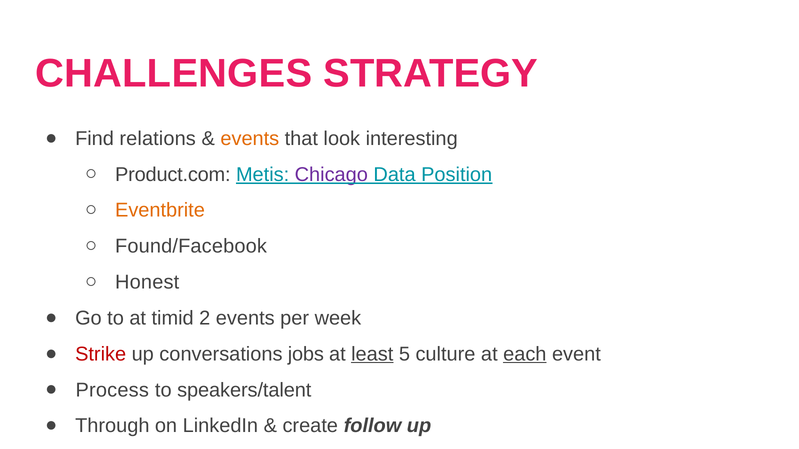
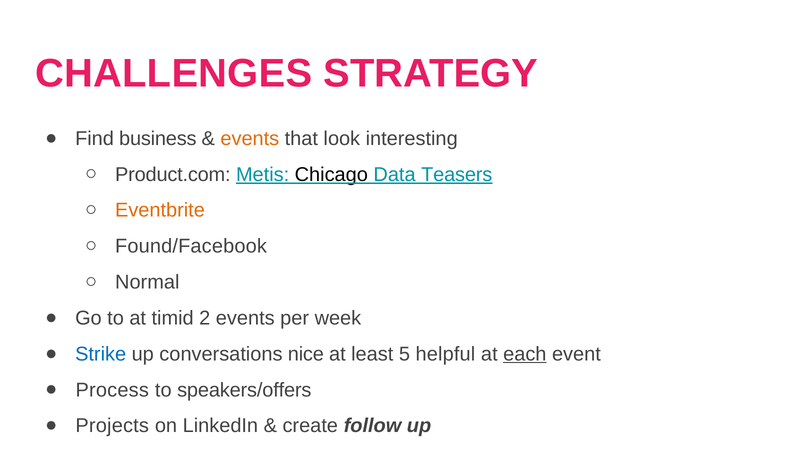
relations: relations -> business
Chicago colour: purple -> black
Position: Position -> Teasers
Honest: Honest -> Normal
Strike colour: red -> blue
jobs: jobs -> nice
least underline: present -> none
culture: culture -> helpful
speakers/talent: speakers/talent -> speakers/offers
Through: Through -> Projects
